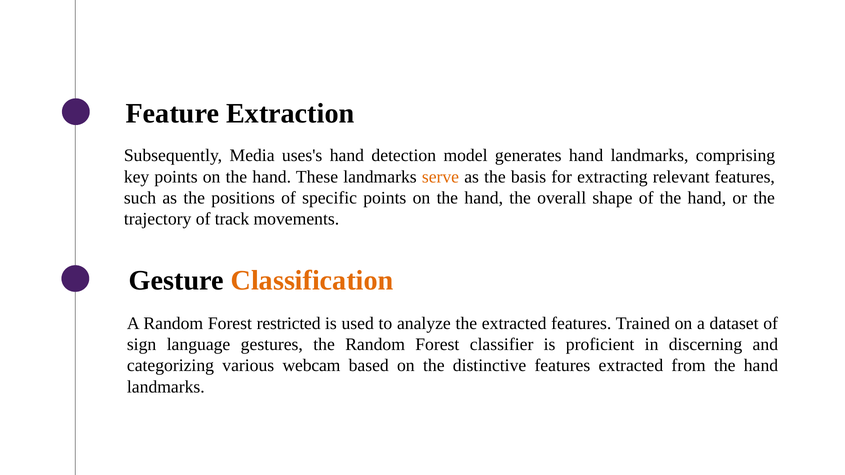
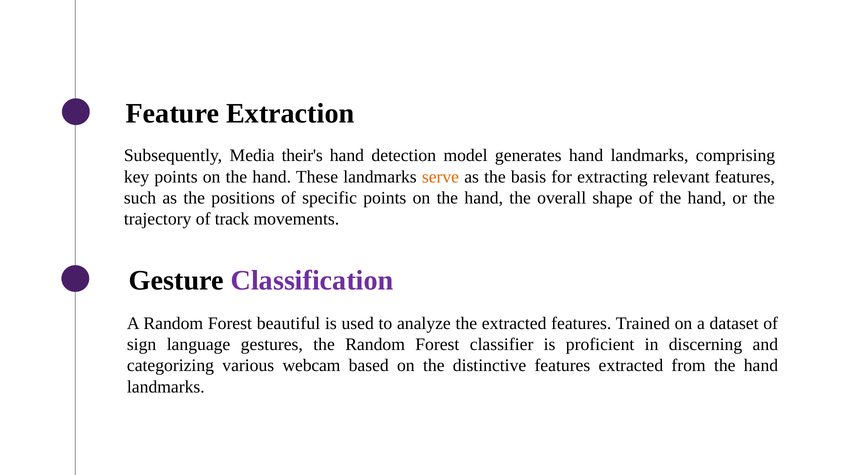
uses's: uses's -> their's
Classification colour: orange -> purple
restricted: restricted -> beautiful
